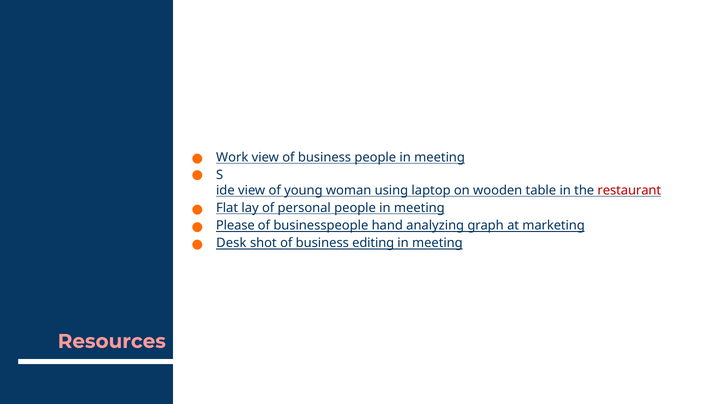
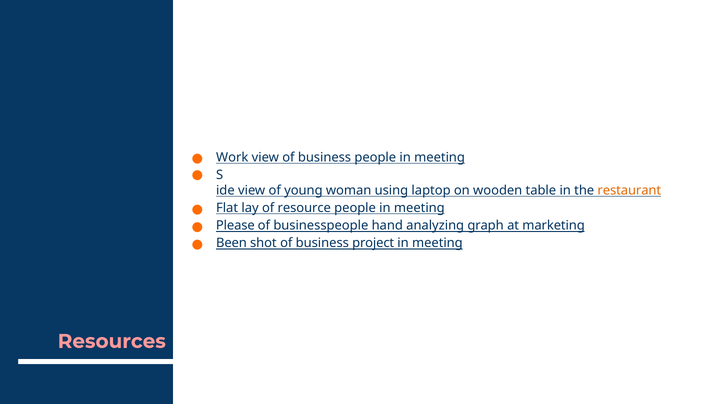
restaurant colour: red -> orange
personal: personal -> resource
Desk: Desk -> Been
editing: editing -> project
